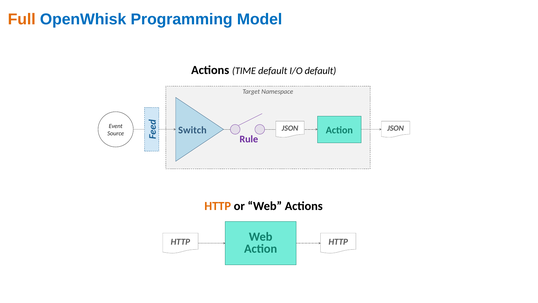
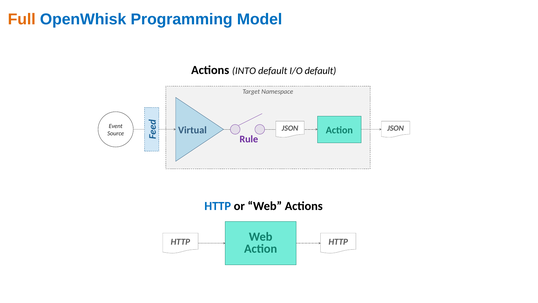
TIME: TIME -> INTO
Switch: Switch -> Virtual
HTTP at (218, 206) colour: orange -> blue
